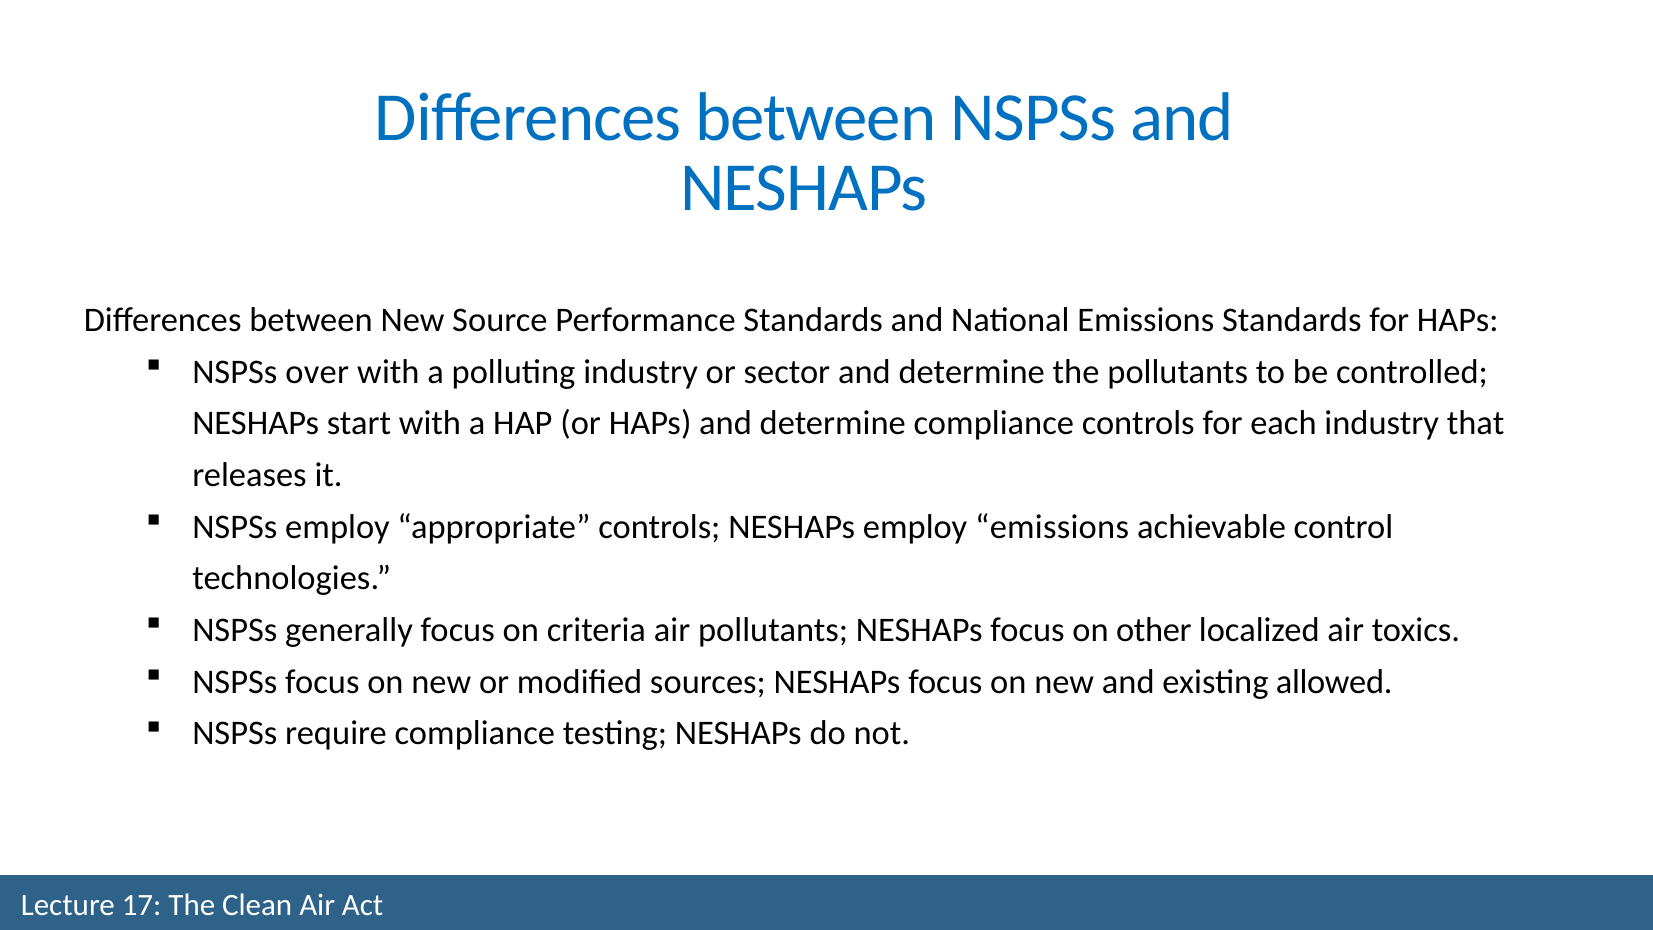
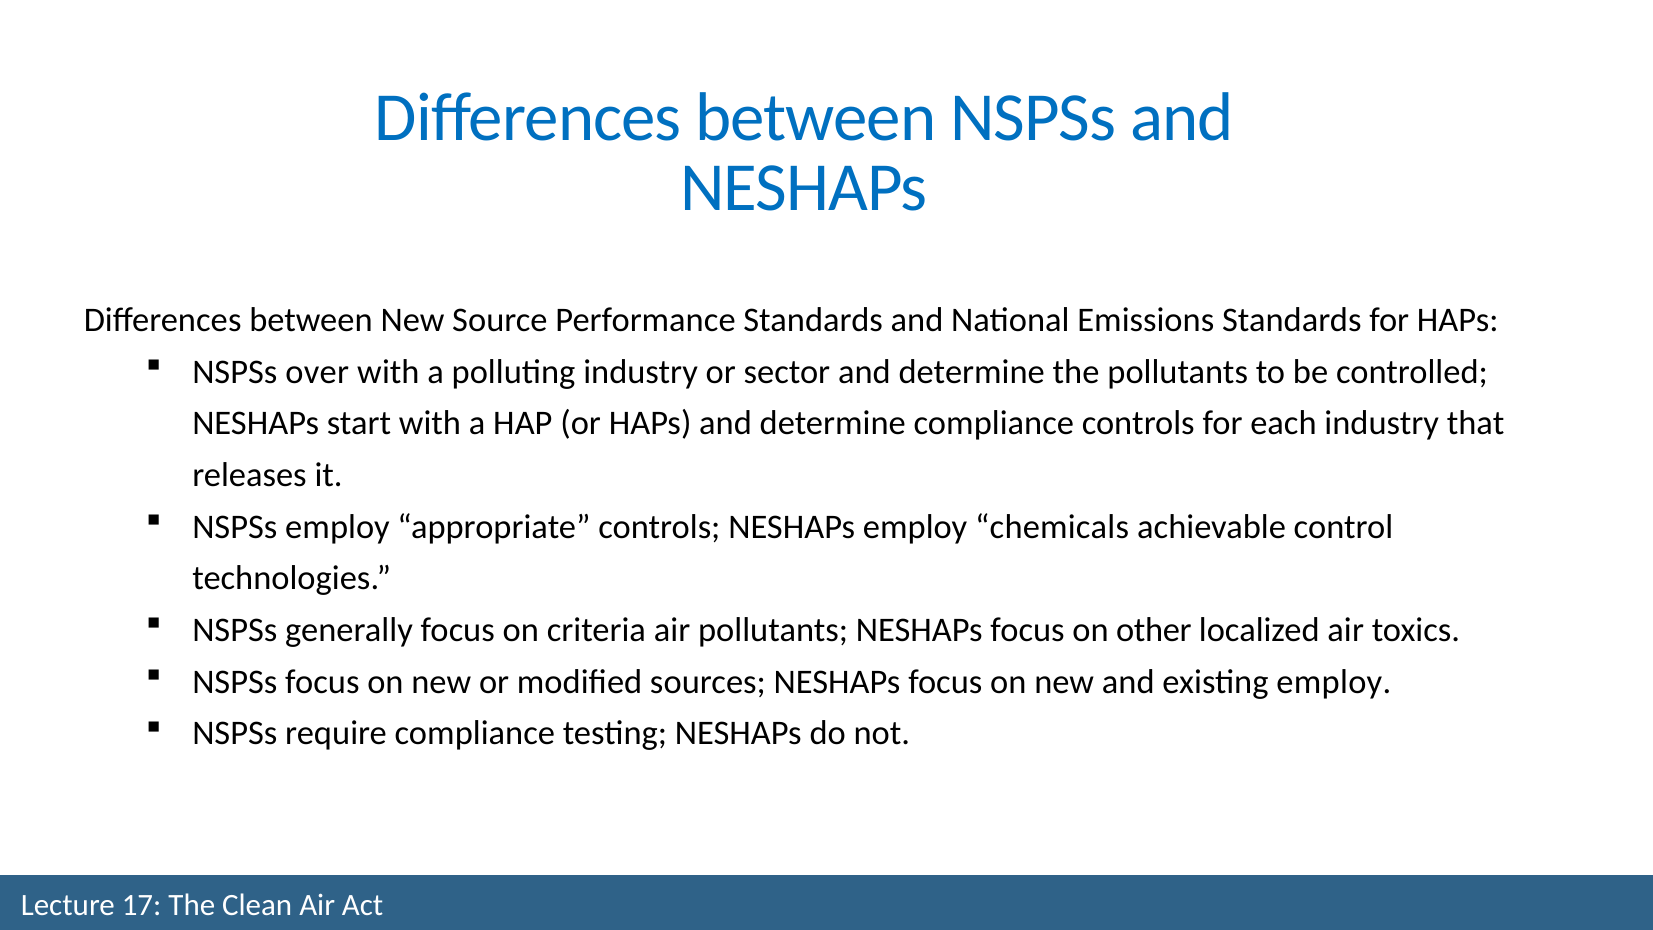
employ emissions: emissions -> chemicals
existing allowed: allowed -> employ
